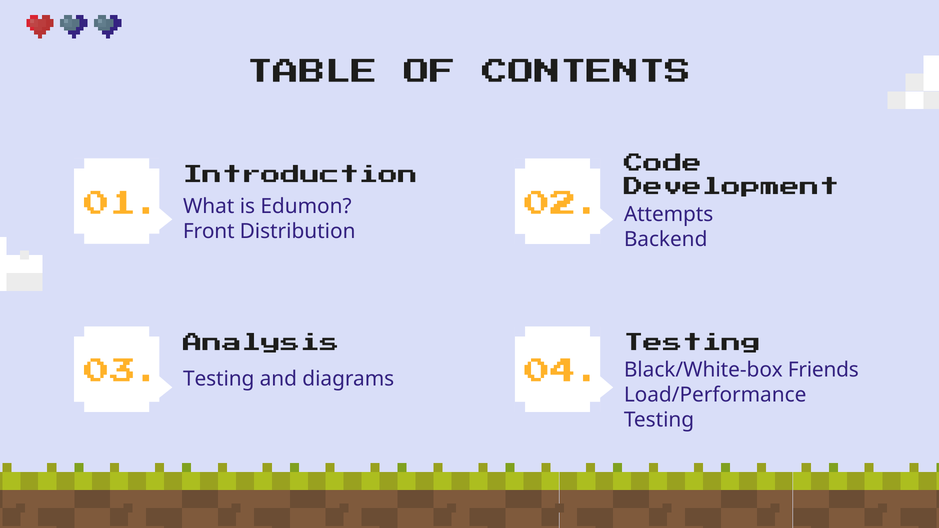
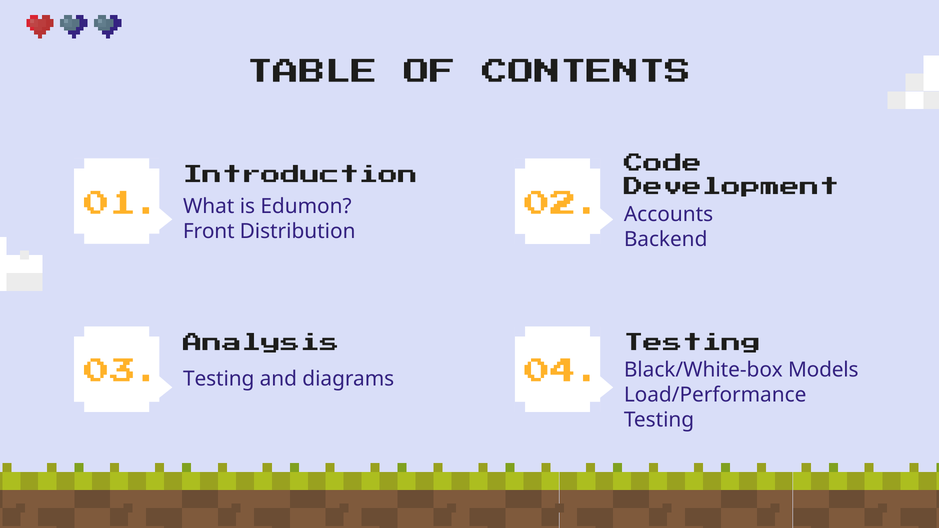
Attempts: Attempts -> Accounts
Friends: Friends -> Models
